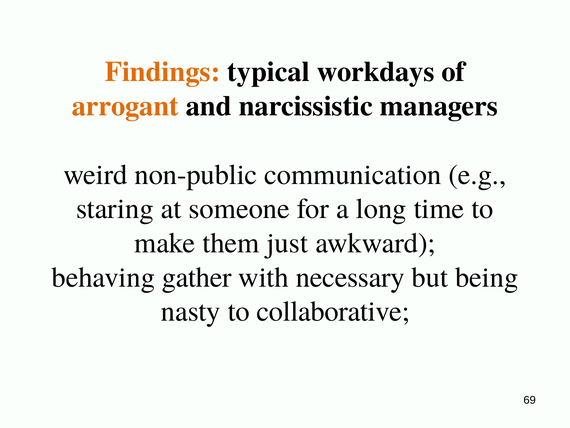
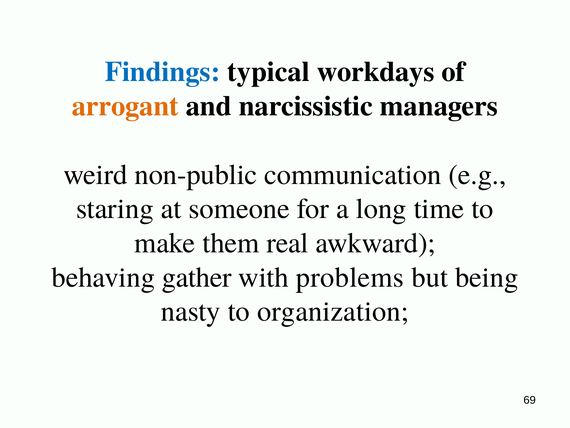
Findings colour: orange -> blue
just: just -> real
necessary: necessary -> problems
collaborative: collaborative -> organization
